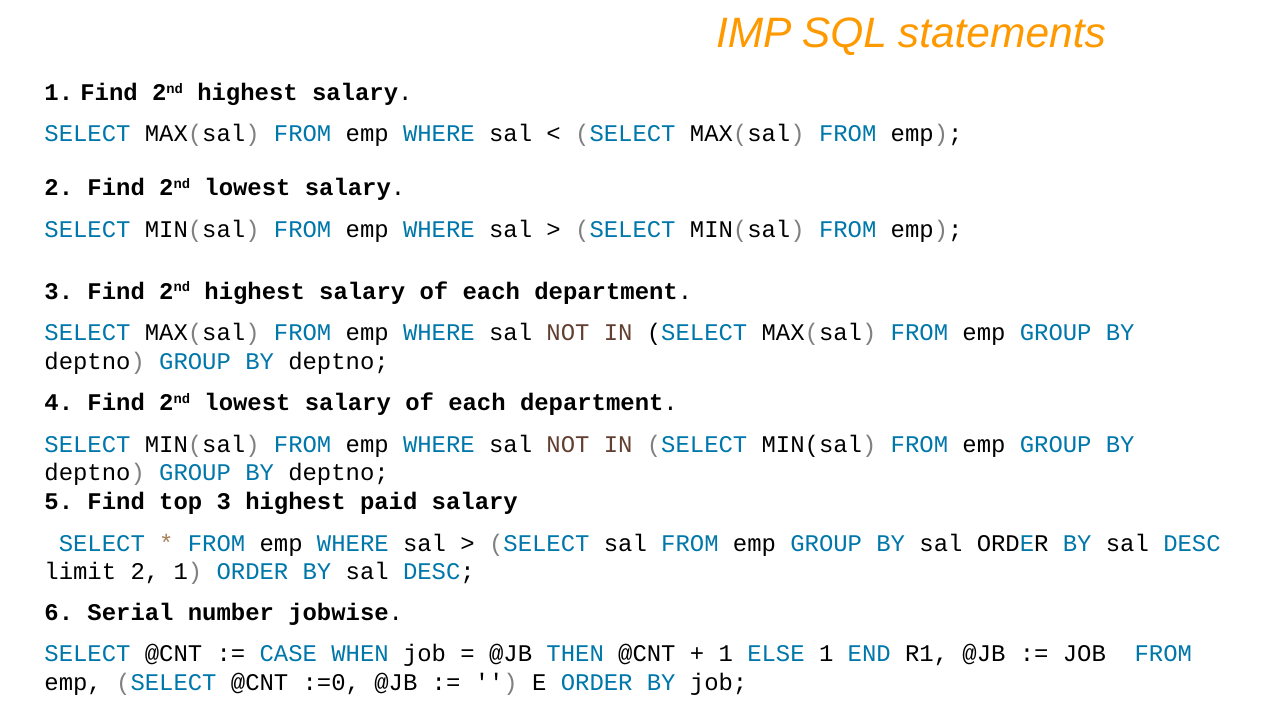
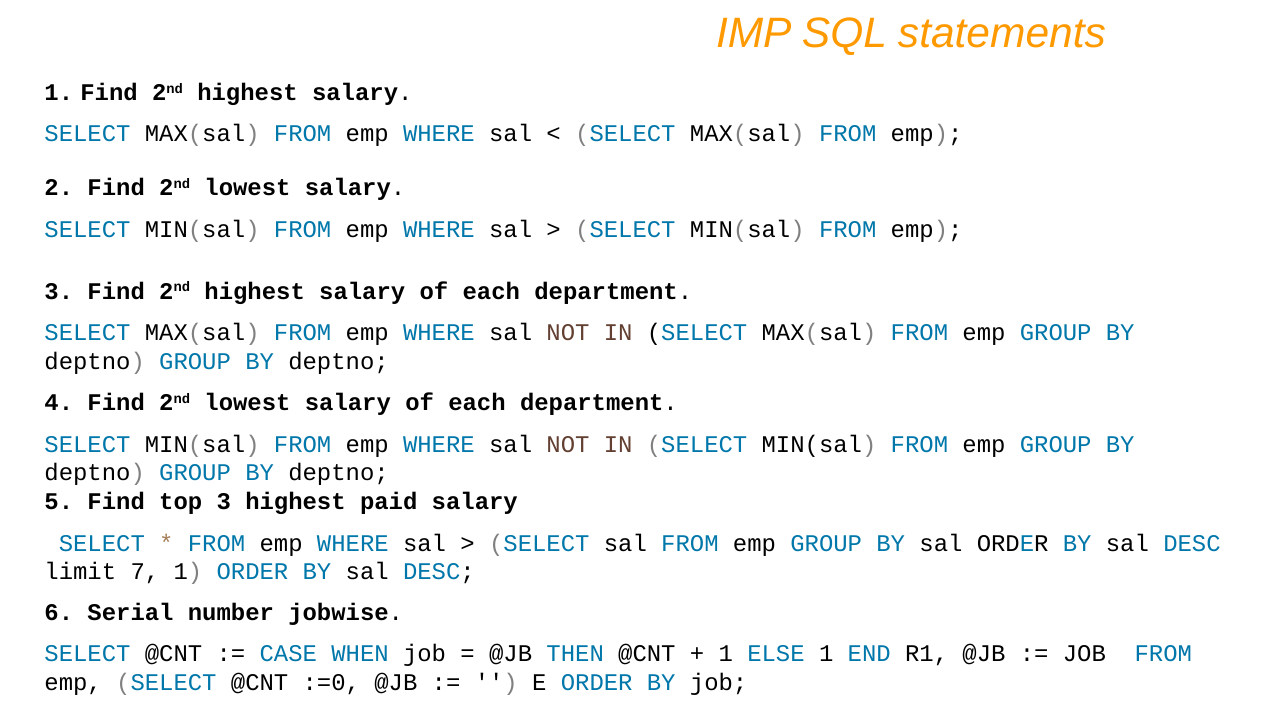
limit 2: 2 -> 7
